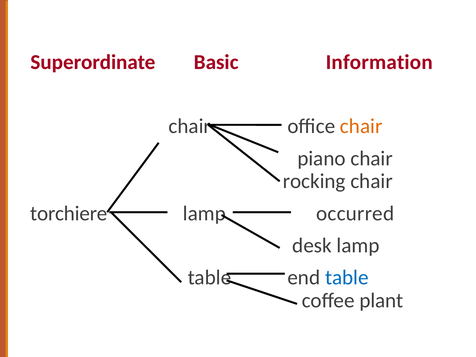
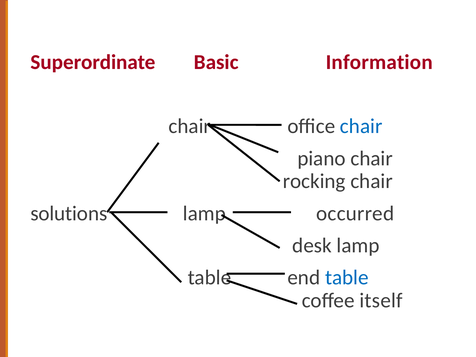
chair at (361, 126) colour: orange -> blue
torchiere: torchiere -> solutions
plant: plant -> itself
